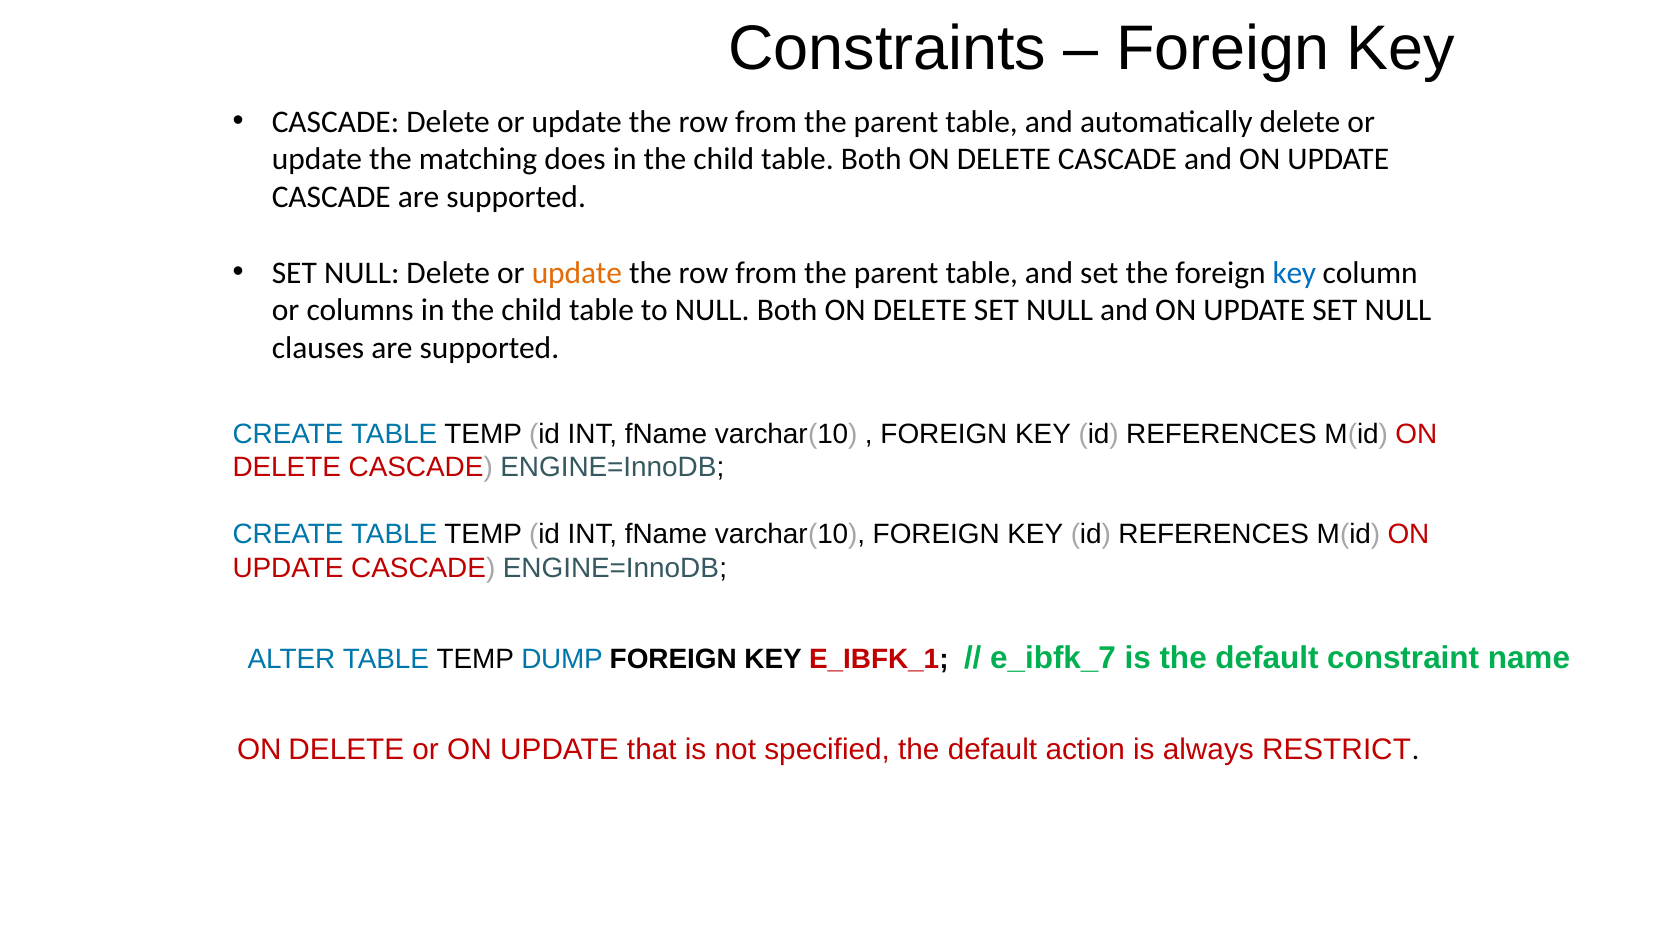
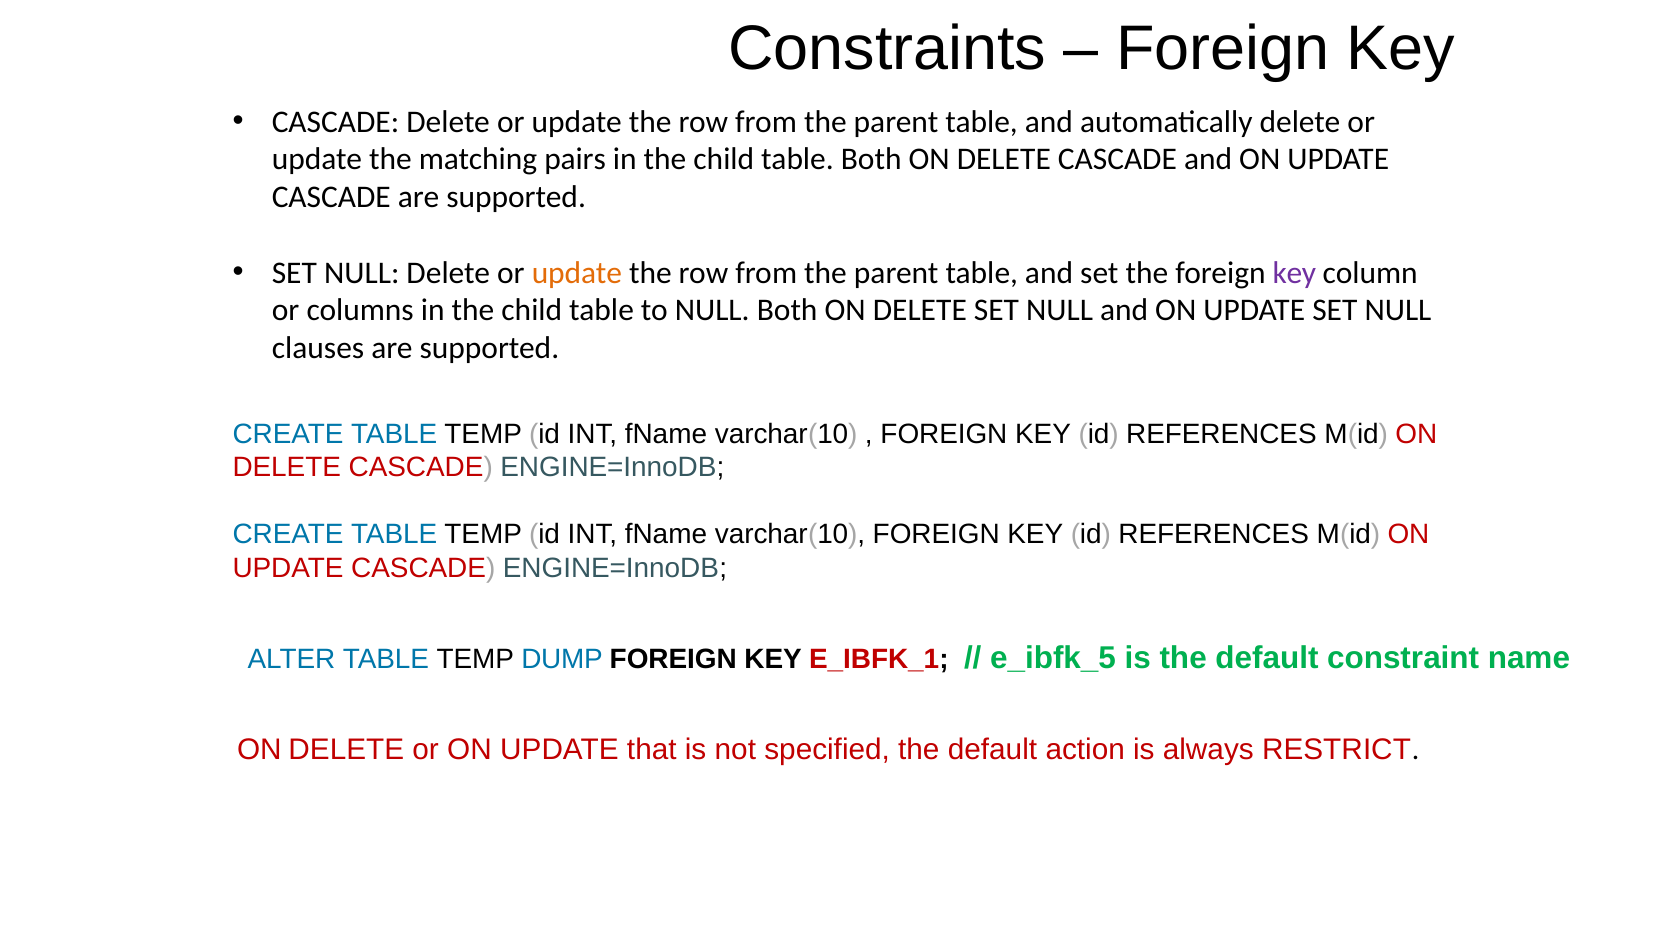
does: does -> pairs
key at (1294, 273) colour: blue -> purple
e_ibfk_7: e_ibfk_7 -> e_ibfk_5
